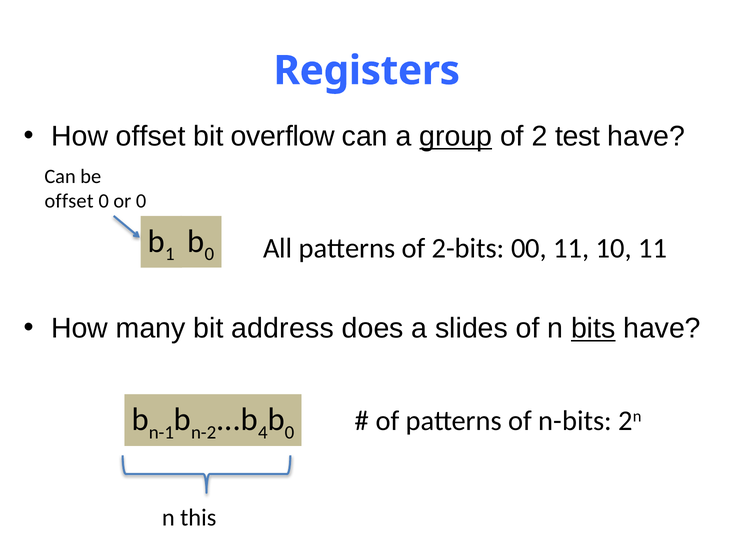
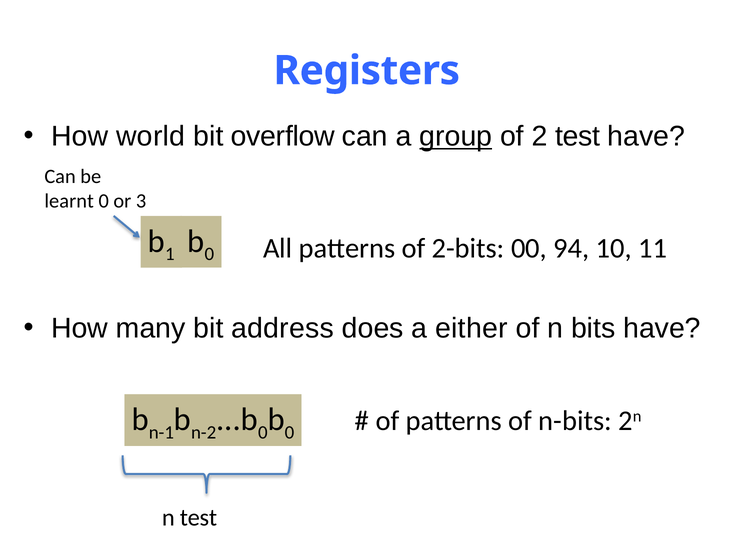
How offset: offset -> world
offset at (69, 201): offset -> learnt
or 0: 0 -> 3
00 11: 11 -> 94
slides: slides -> either
bits underline: present -> none
4 at (263, 432): 4 -> 0
n this: this -> test
